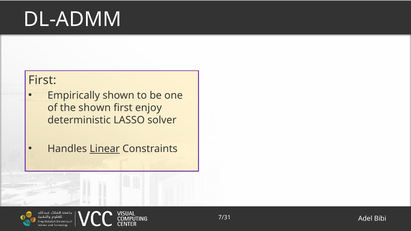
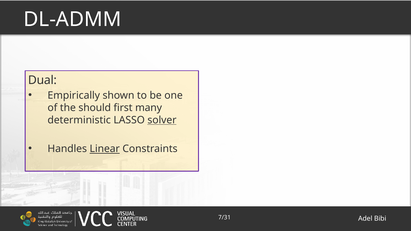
First at (42, 80): First -> Dual
the shown: shown -> should
enjoy: enjoy -> many
solver underline: none -> present
